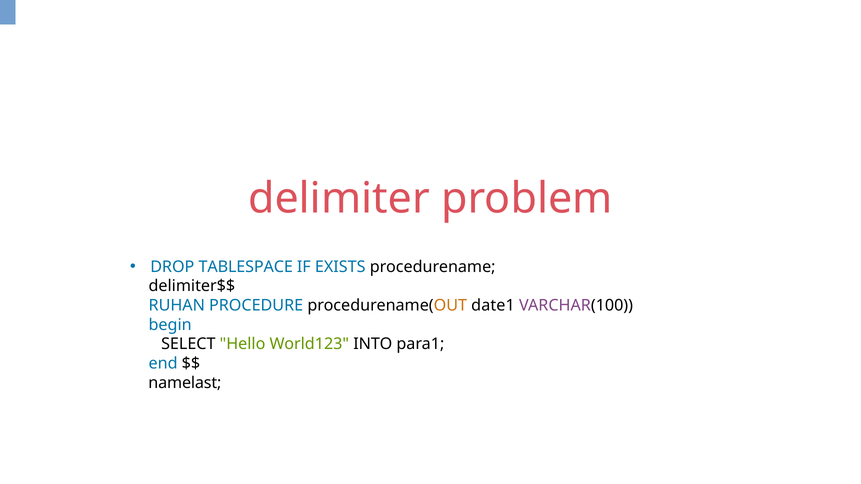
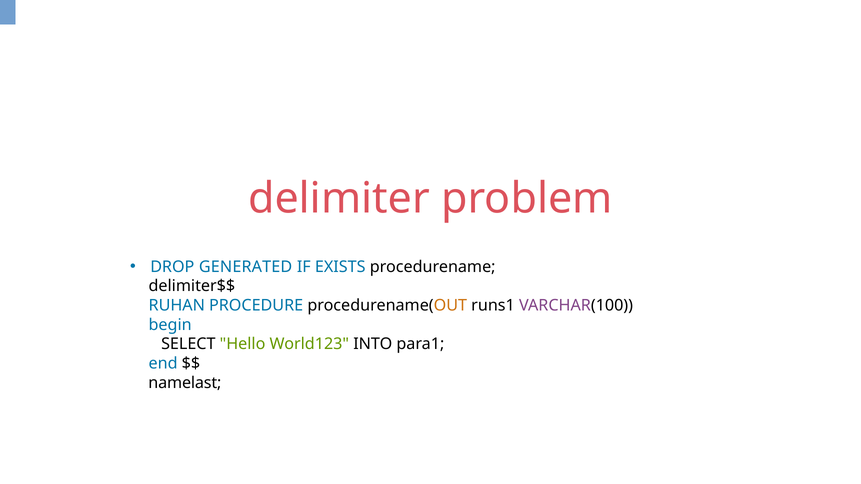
TABLESPACE: TABLESPACE -> GENERATED
date1: date1 -> runs1
